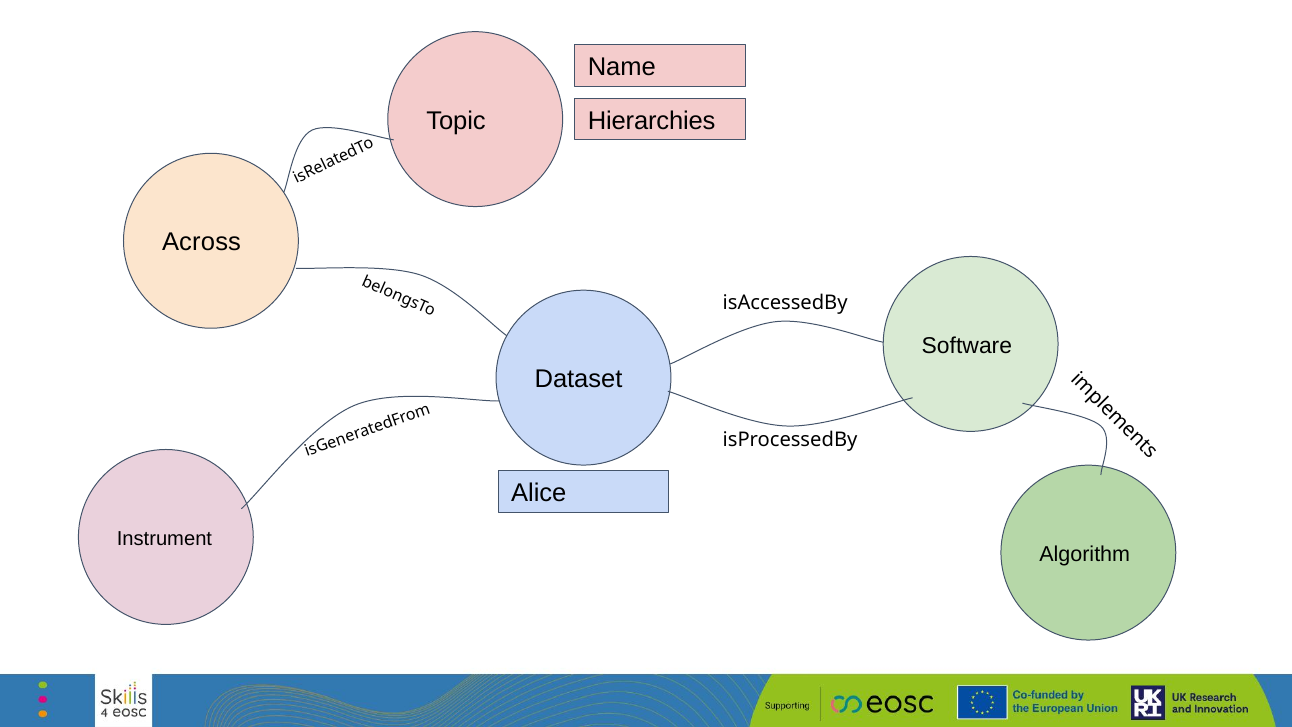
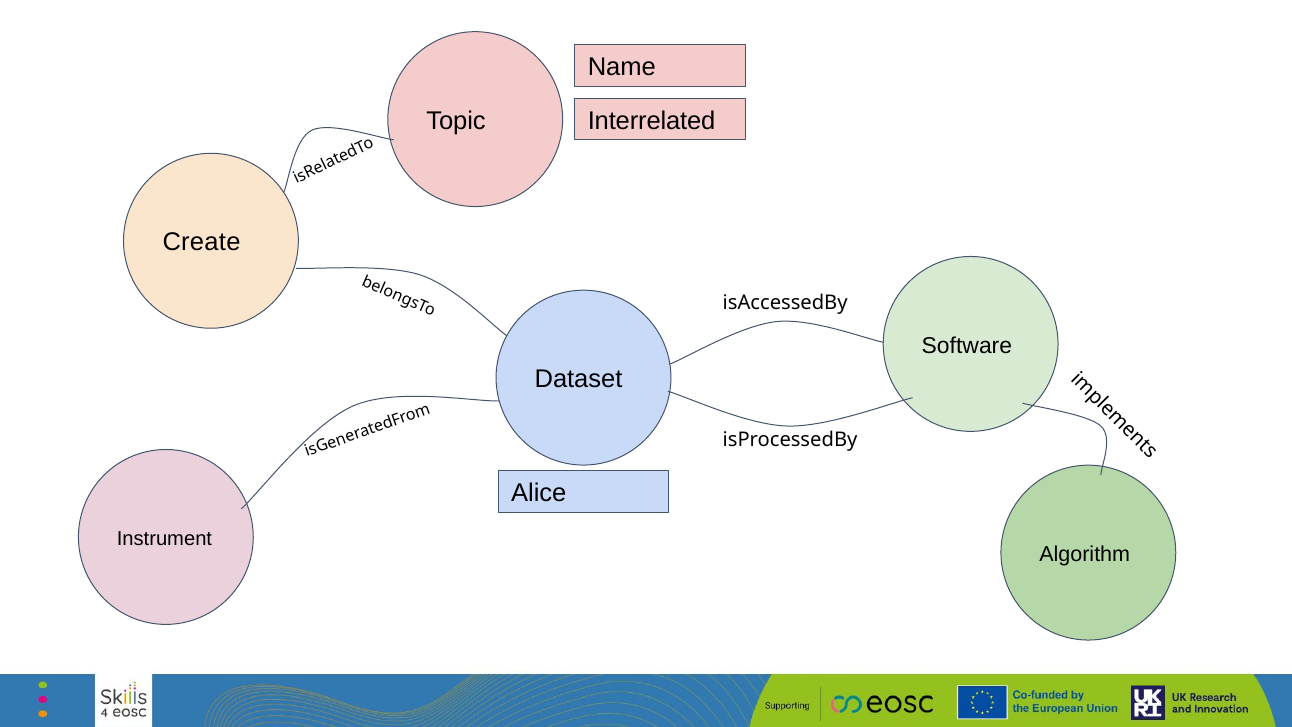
Hierarchies: Hierarchies -> Interrelated
Across: Across -> Create
